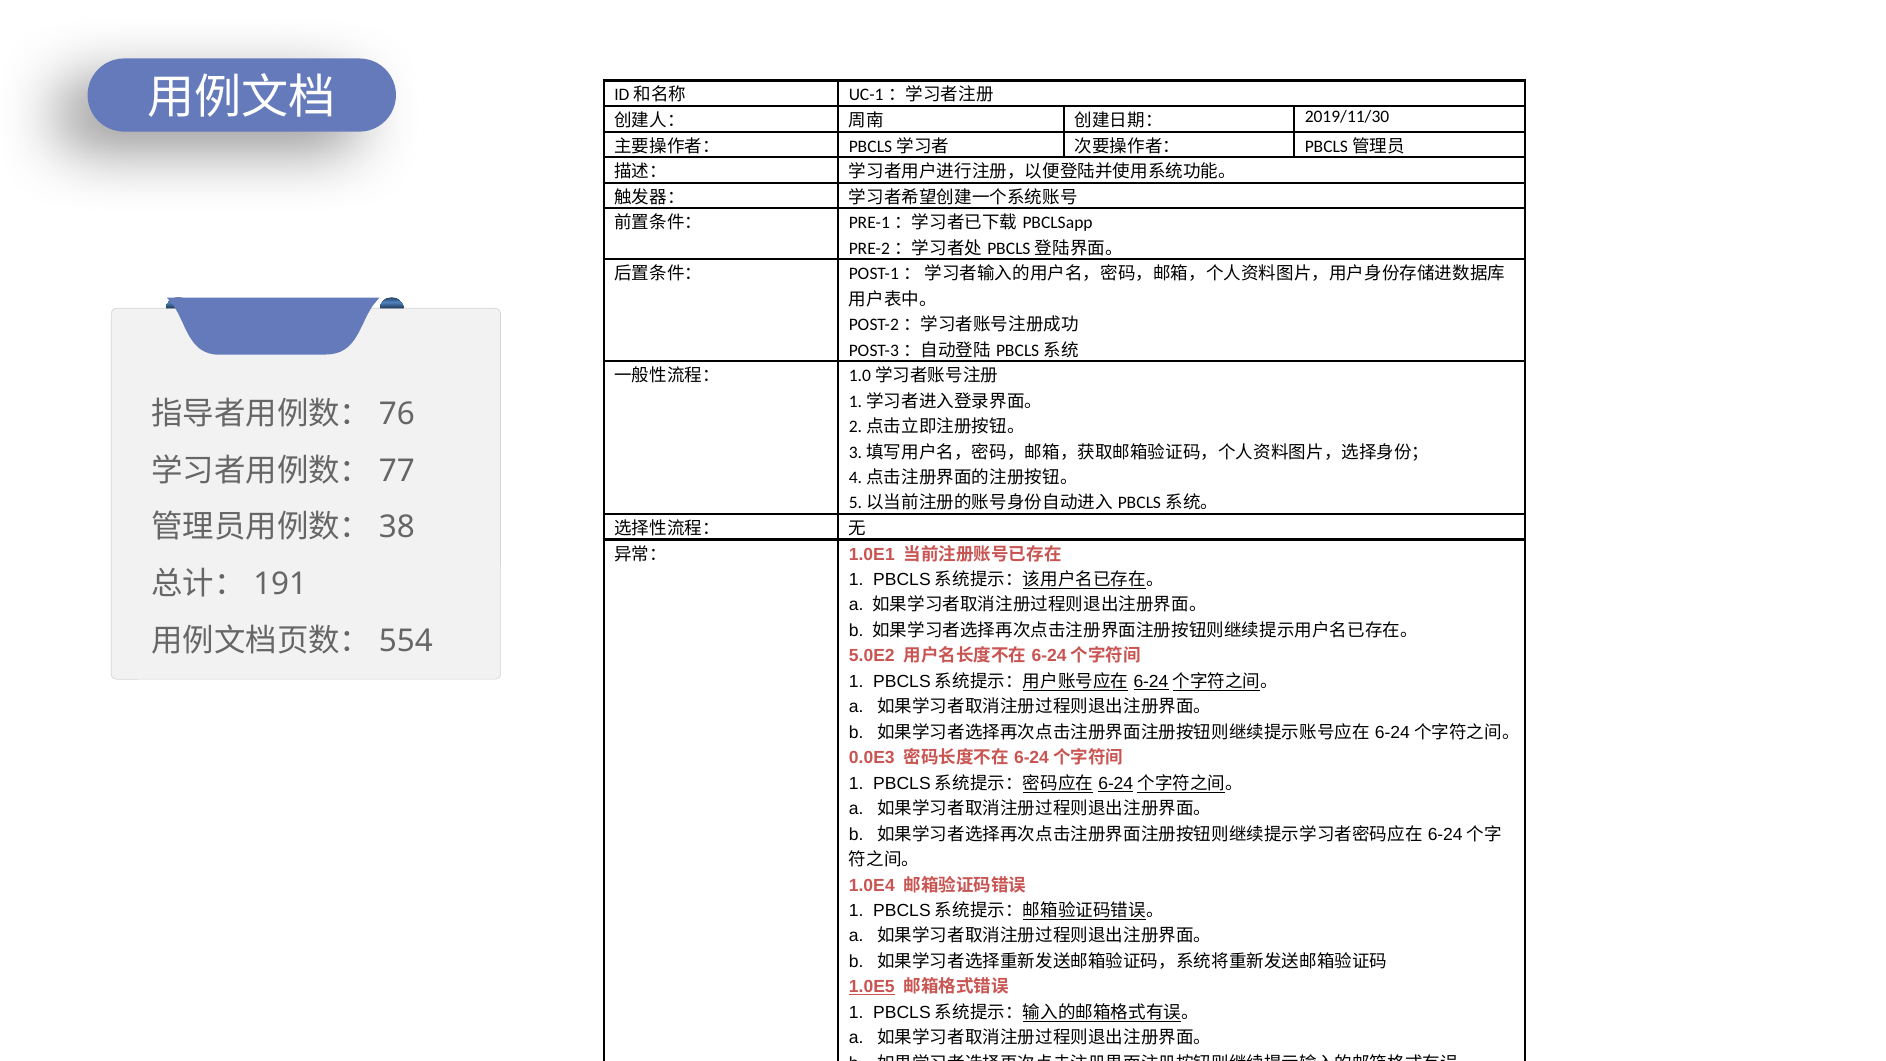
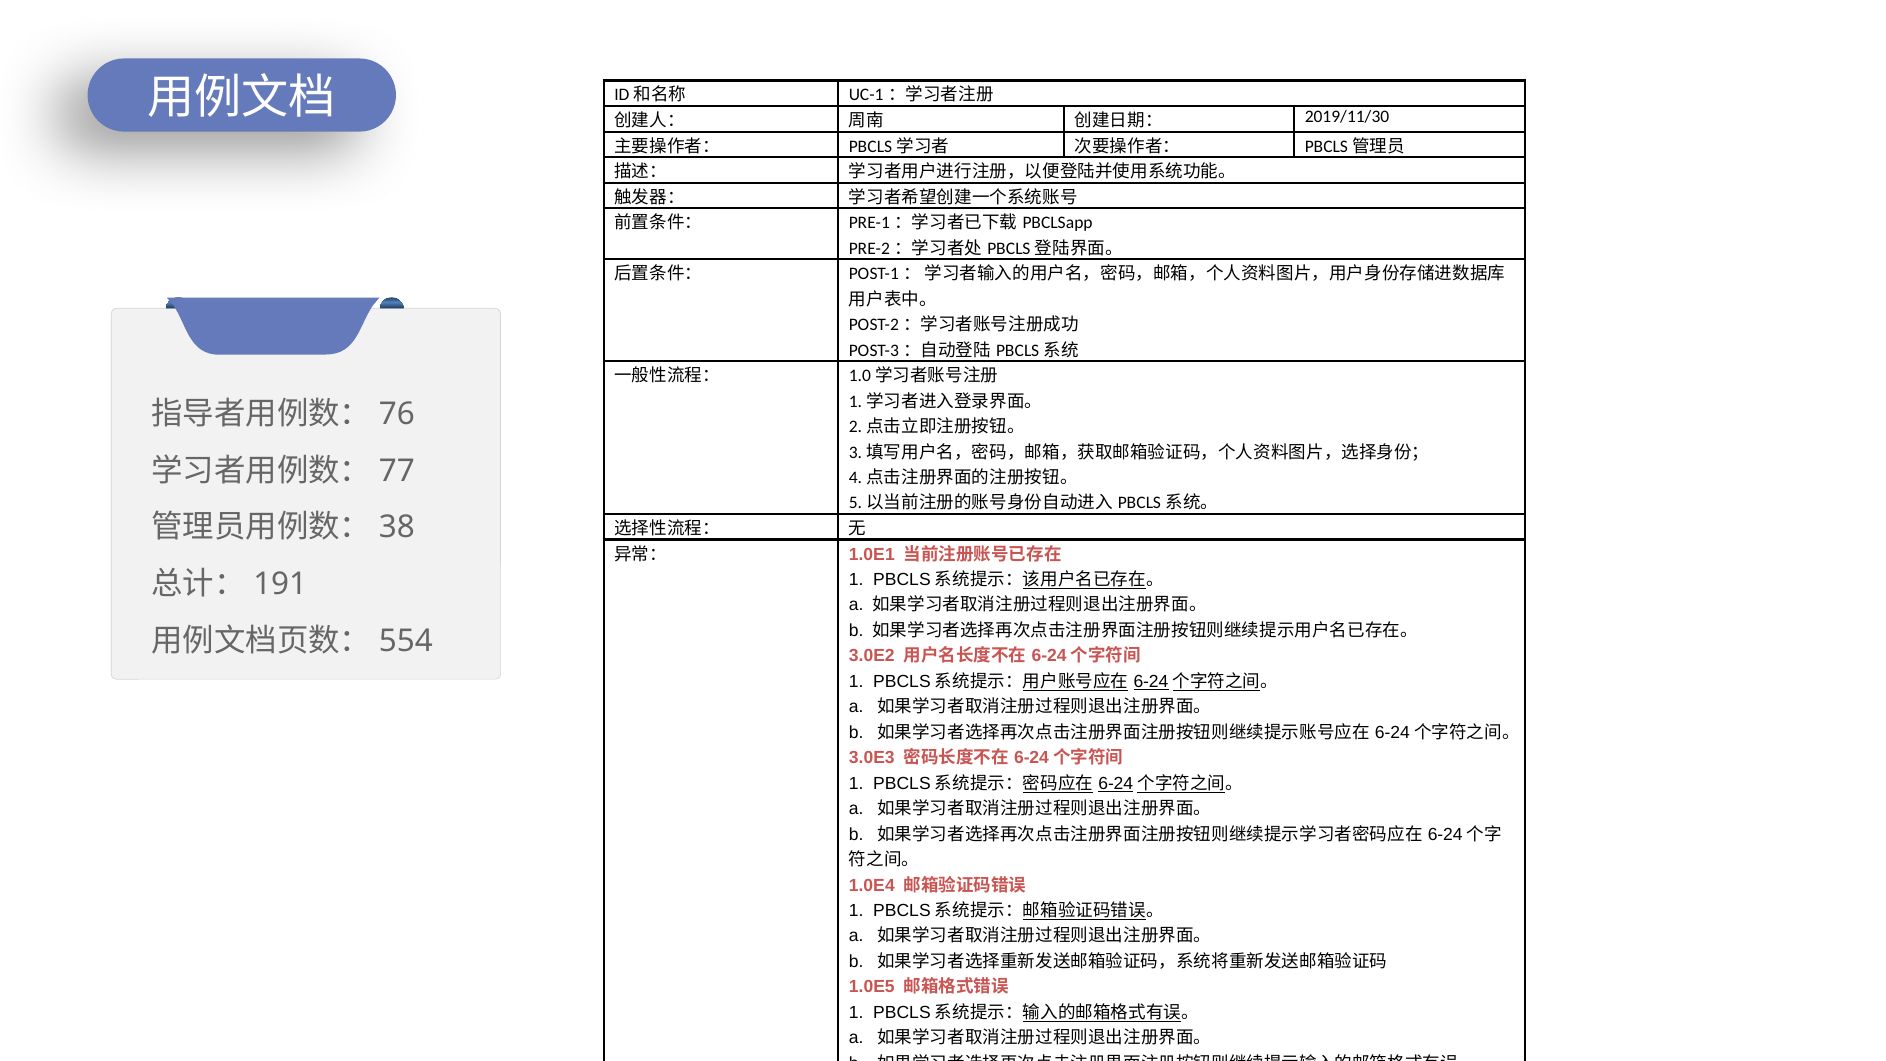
5.0E2: 5.0E2 -> 3.0E2
0.0E3: 0.0E3 -> 3.0E3
1.0E5 underline: present -> none
